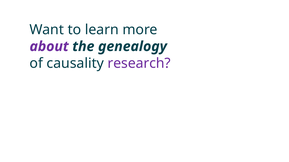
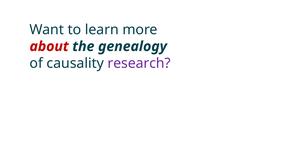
about colour: purple -> red
